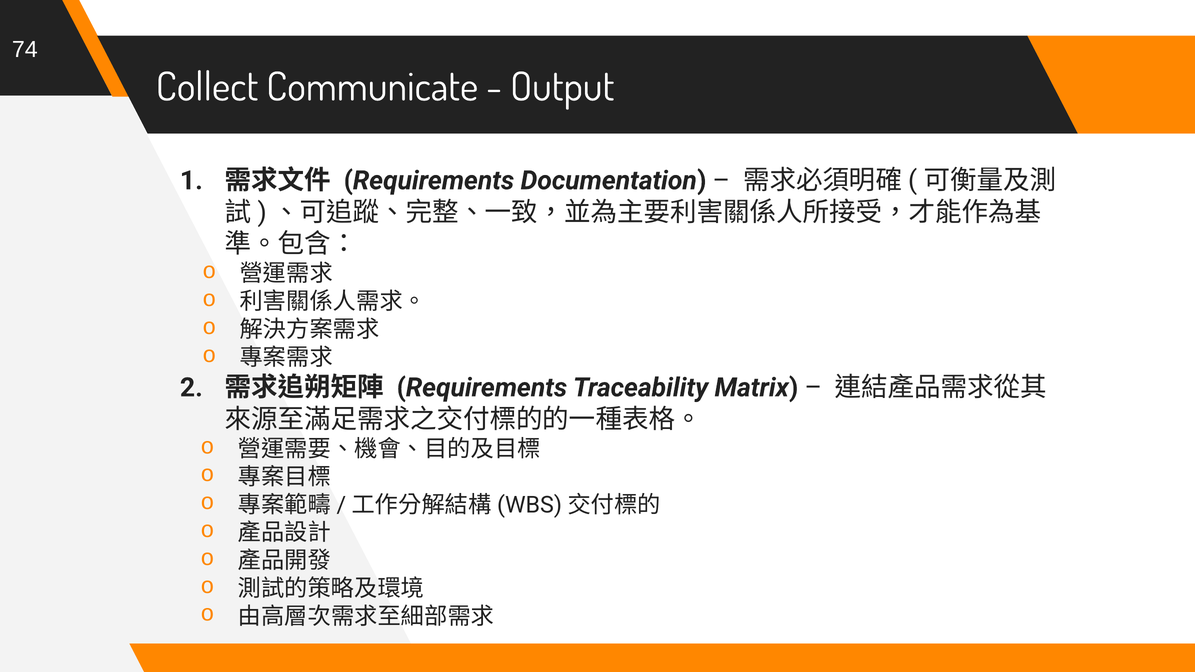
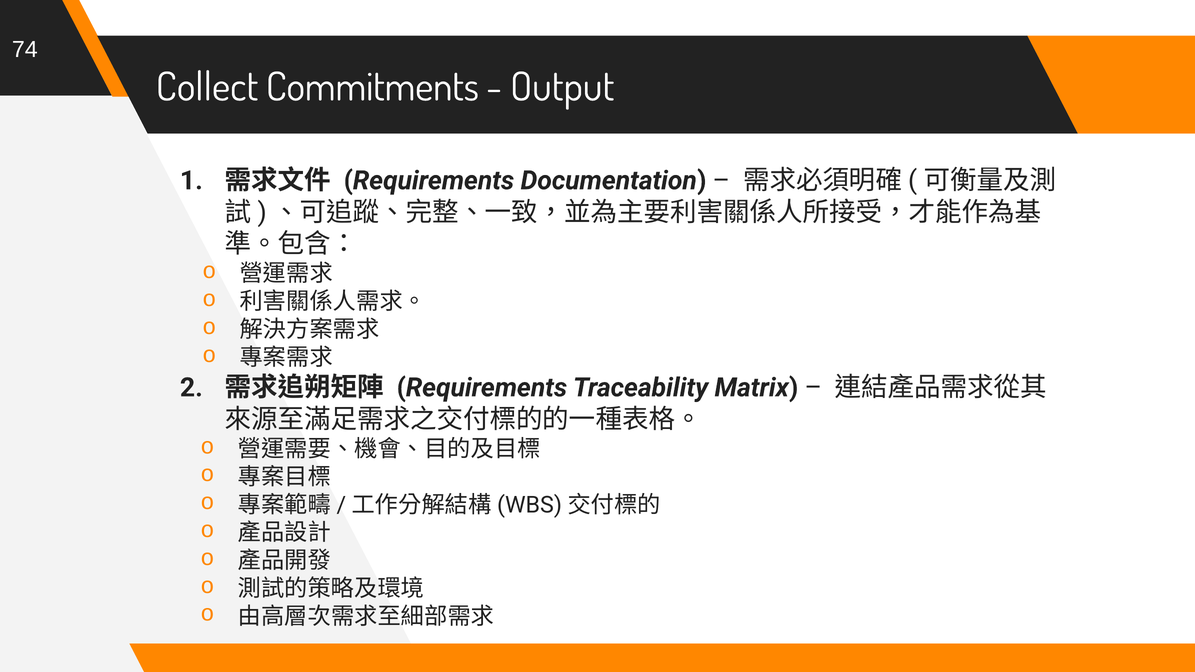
Communicate: Communicate -> Commitments
